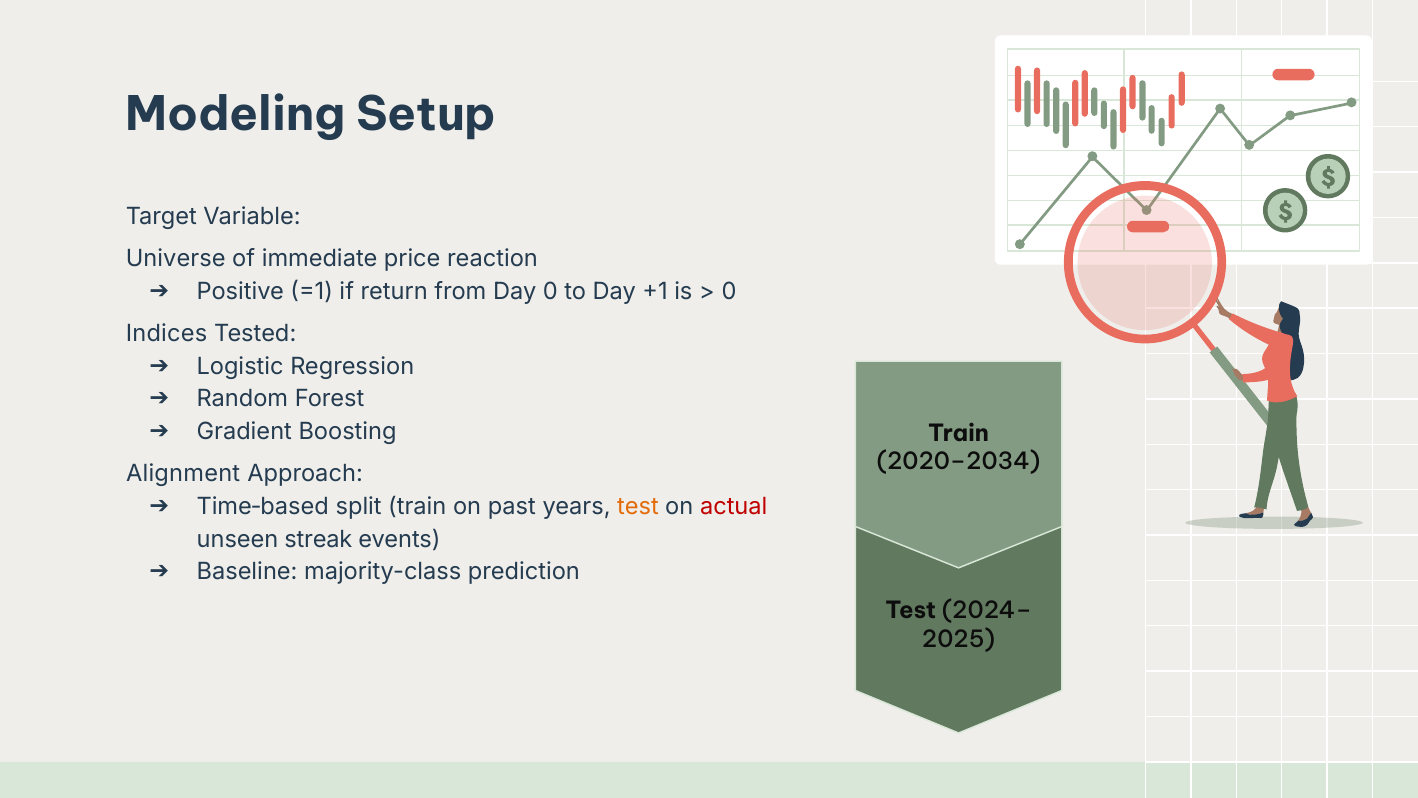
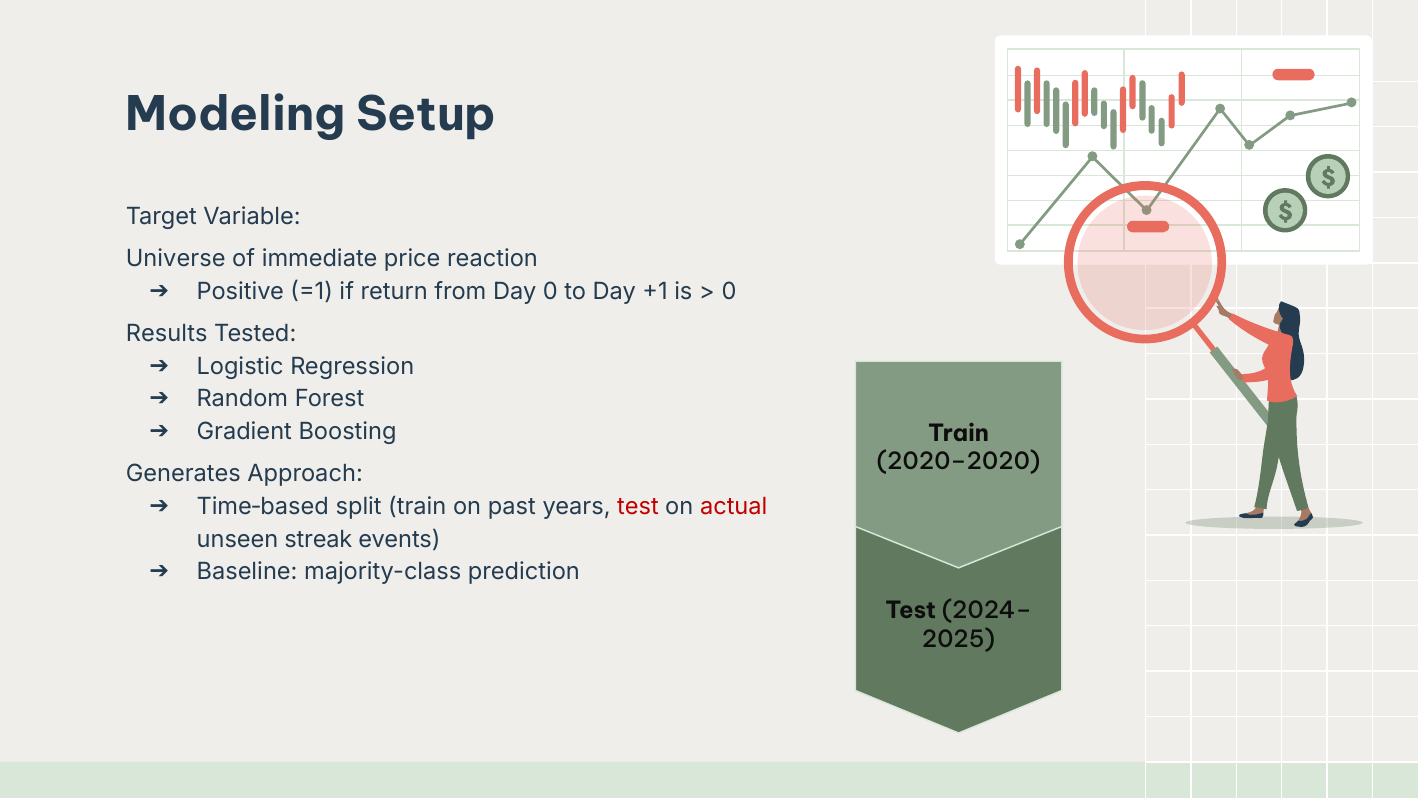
Indices: Indices -> Results
2020–2034: 2020–2034 -> 2020–2020
Alignment: Alignment -> Generates
test at (638, 506) colour: orange -> red
